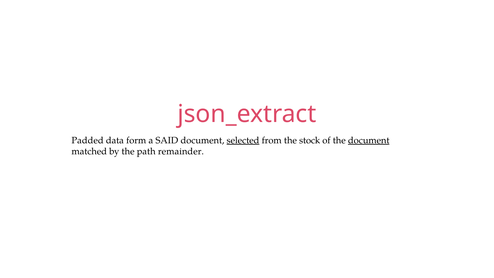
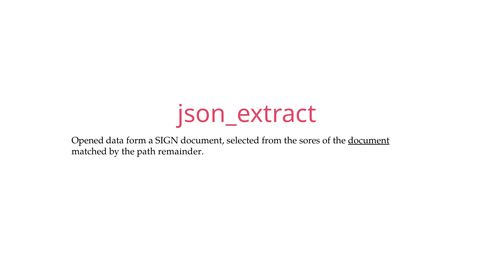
Padded: Padded -> Opened
SAID: SAID -> SIGN
selected underline: present -> none
stock: stock -> sores
